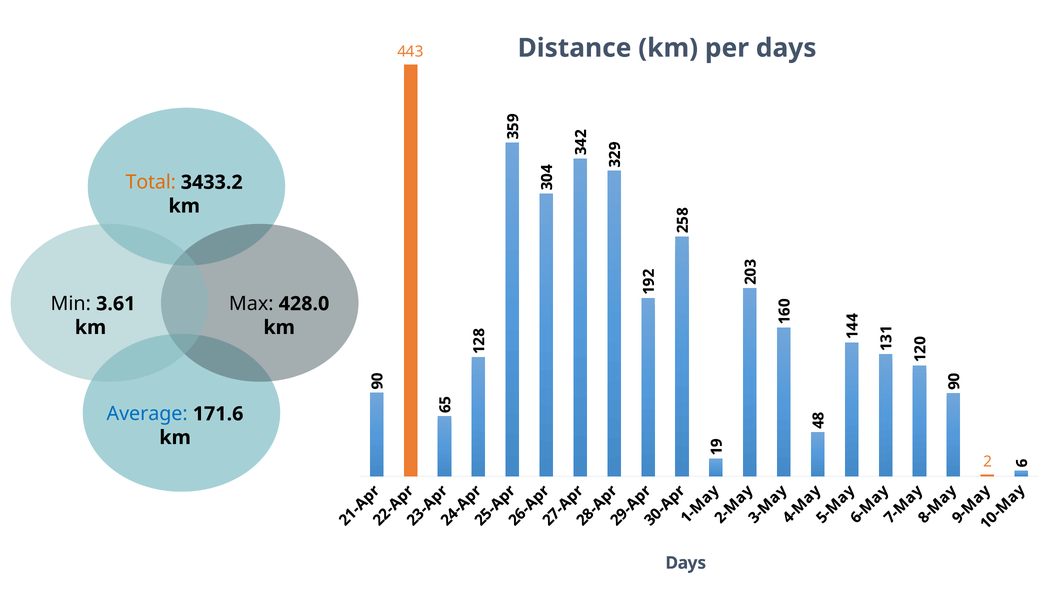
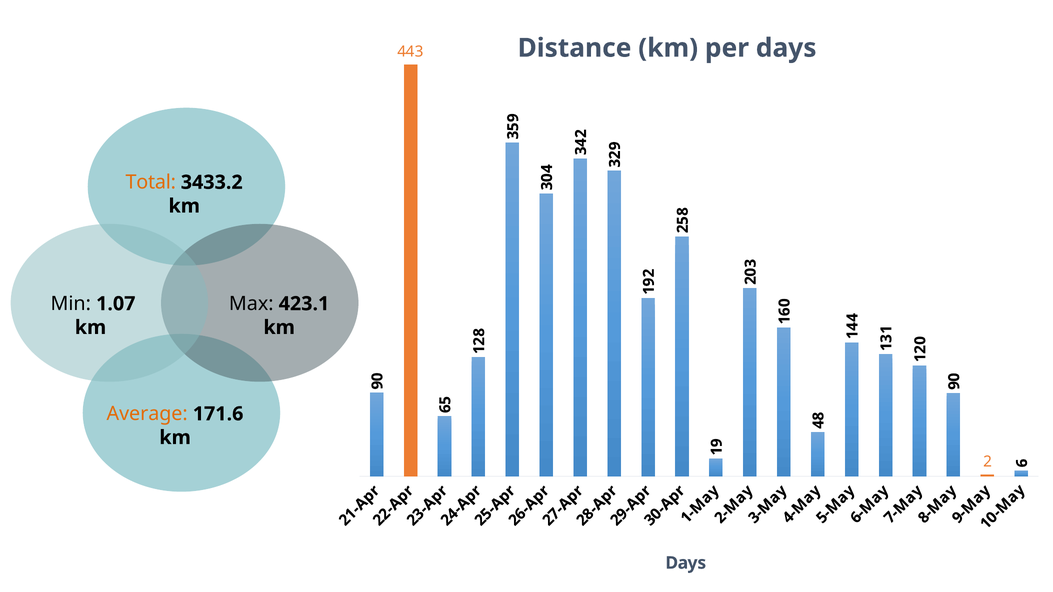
3.61: 3.61 -> 1.07
428.0: 428.0 -> 423.1
Average colour: blue -> orange
